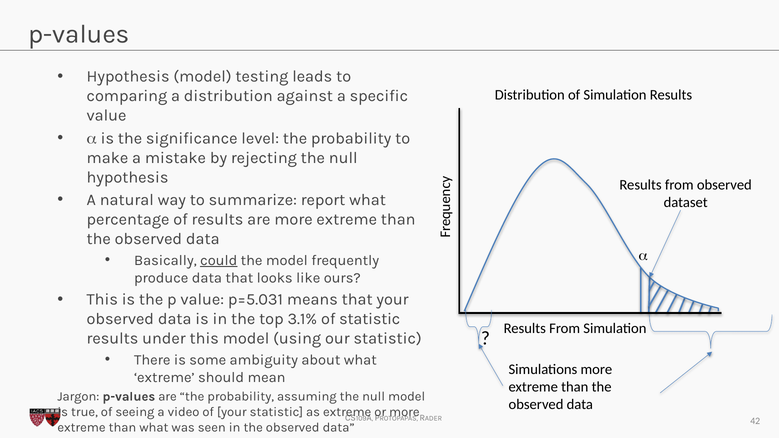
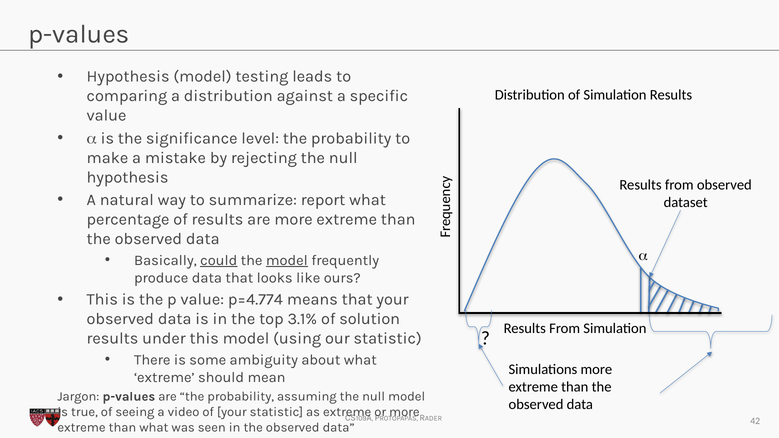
model at (287, 260) underline: none -> present
p=5.031: p=5.031 -> p=4.774
of statistic: statistic -> solution
